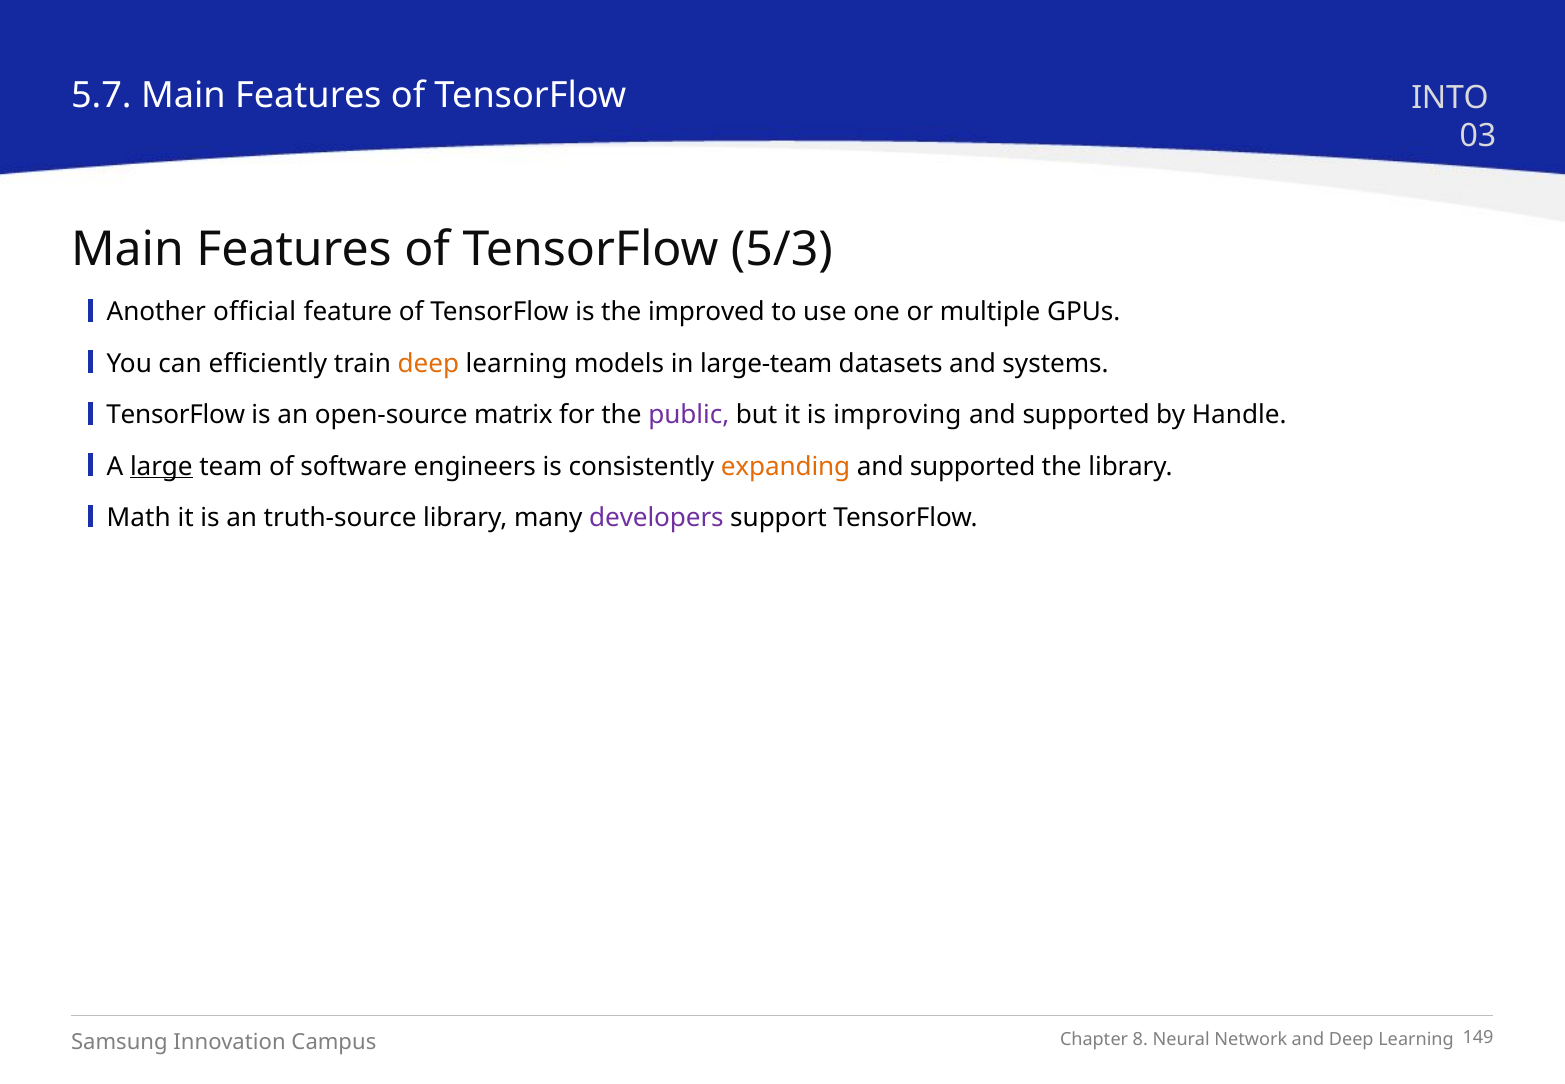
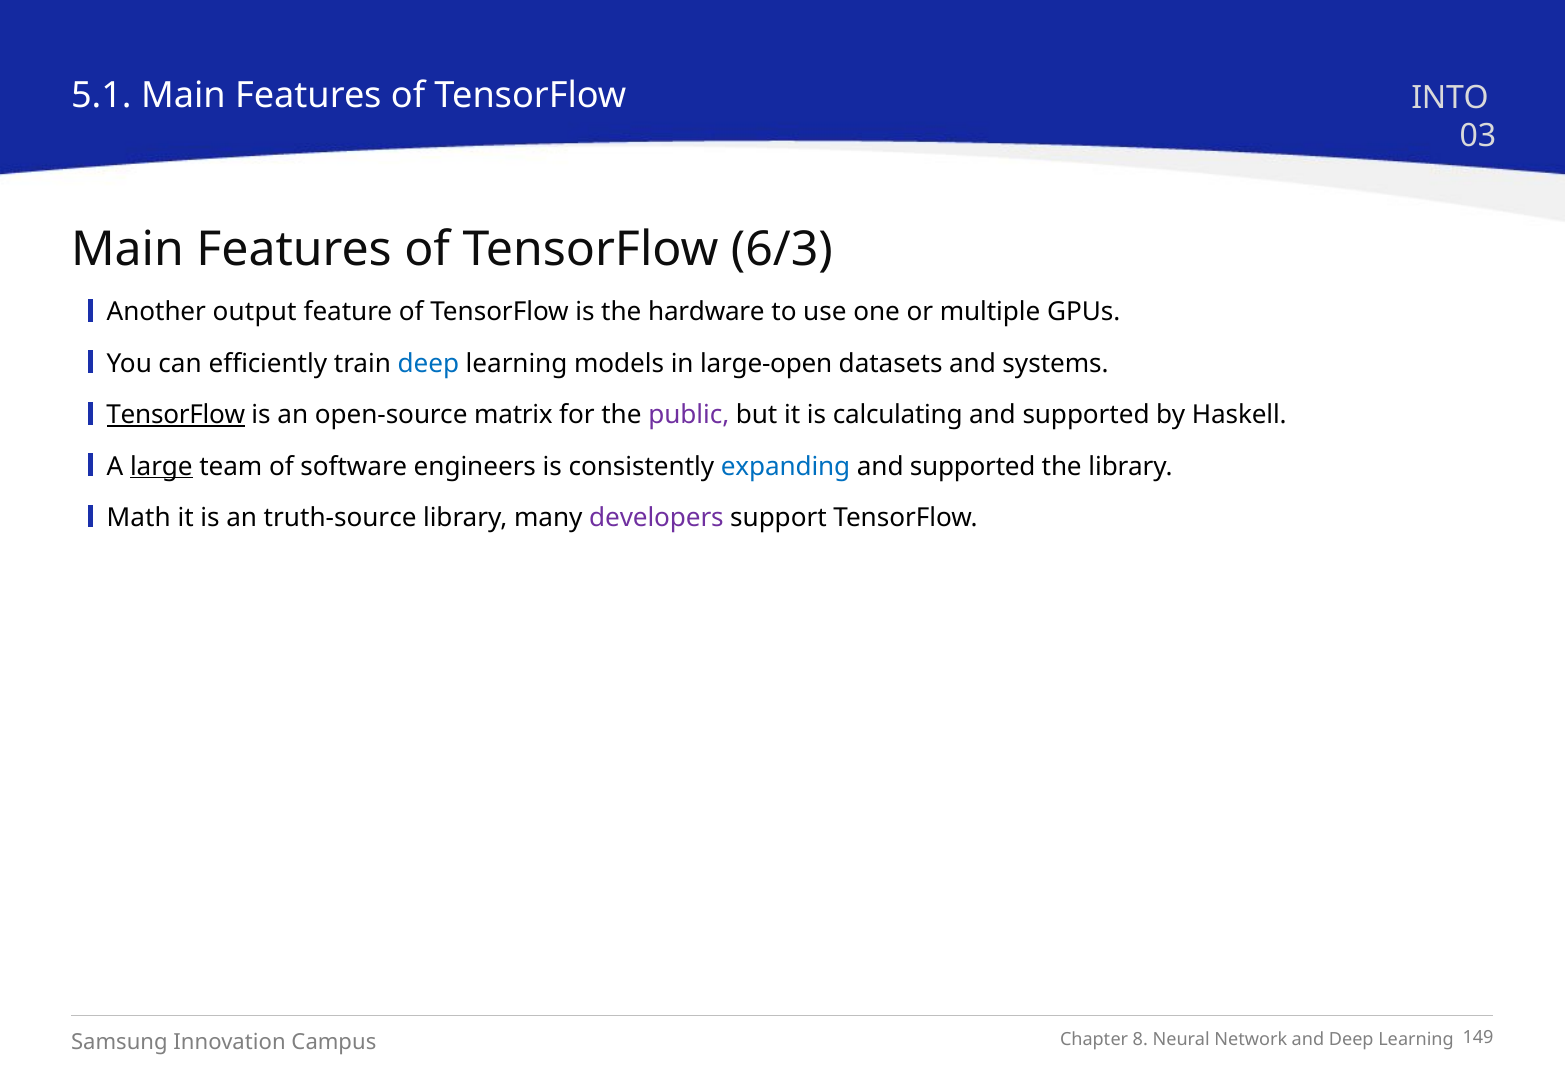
5.7: 5.7 -> 5.1
5/3: 5/3 -> 6/3
official: official -> output
improved: improved -> hardware
deep at (428, 364) colour: orange -> blue
large-team: large-team -> large-open
TensorFlow at (176, 415) underline: none -> present
improving: improving -> calculating
Handle: Handle -> Haskell
expanding colour: orange -> blue
